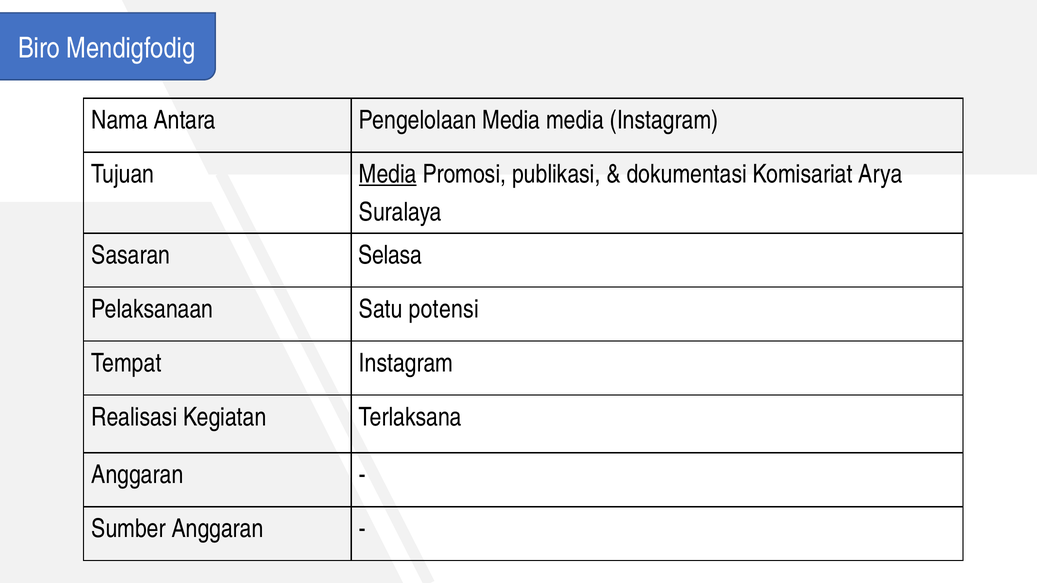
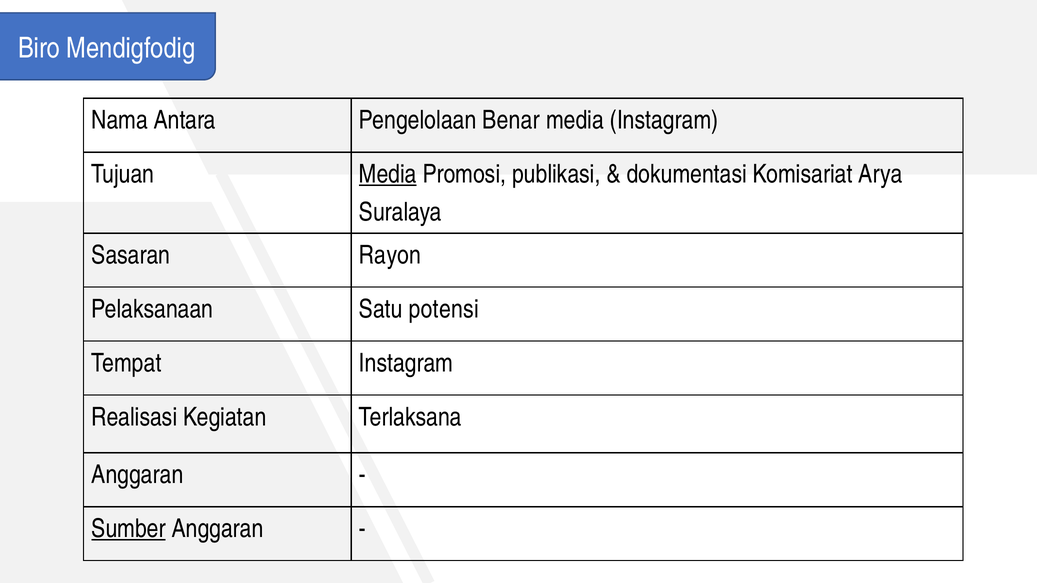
Pengelolaan Media: Media -> Benar
Selasa: Selasa -> Rayon
Sumber underline: none -> present
